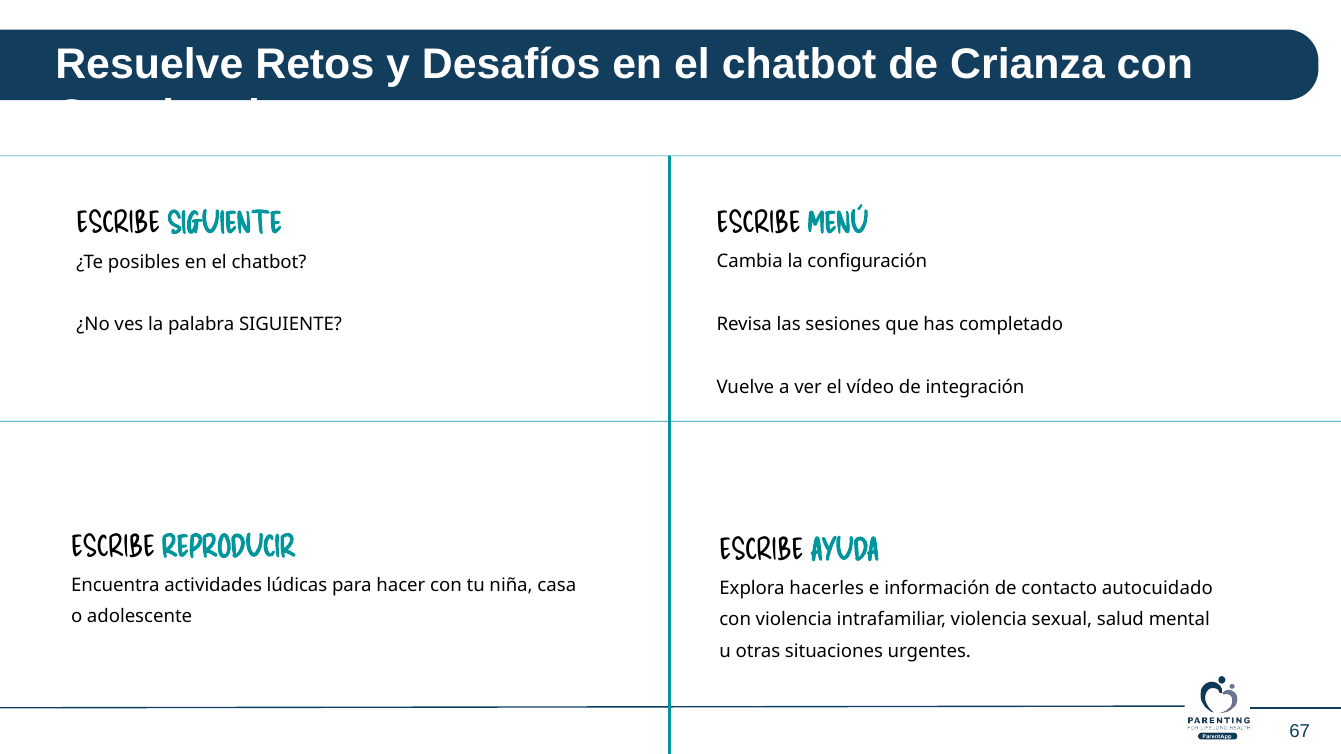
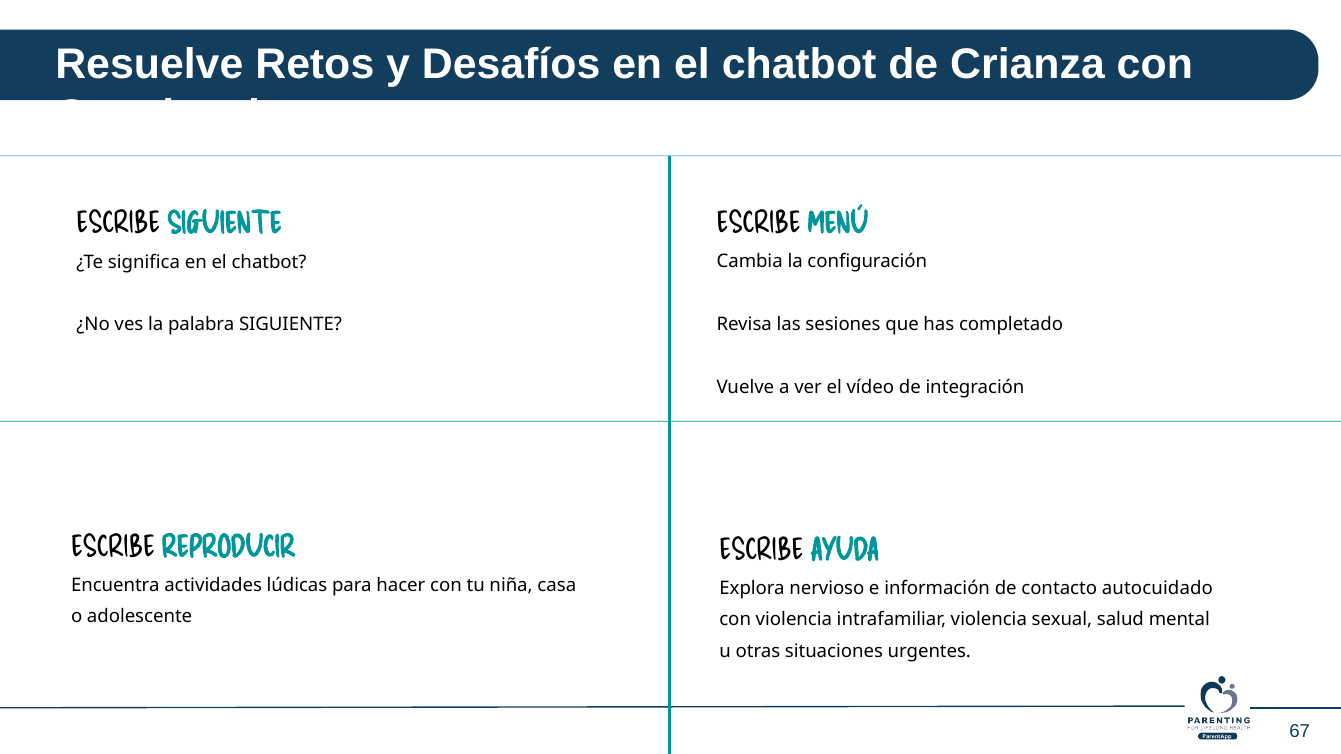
posibles: posibles -> significa
hacerles: hacerles -> nervioso
